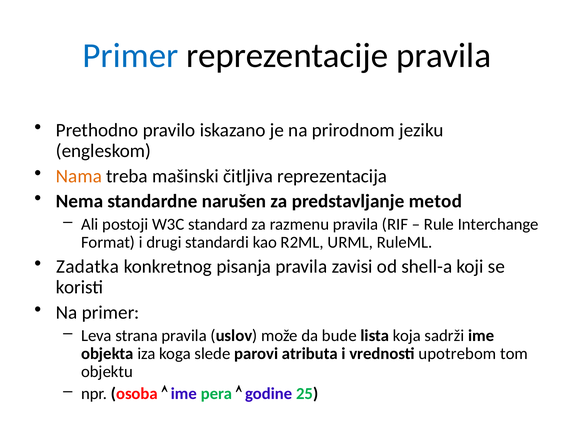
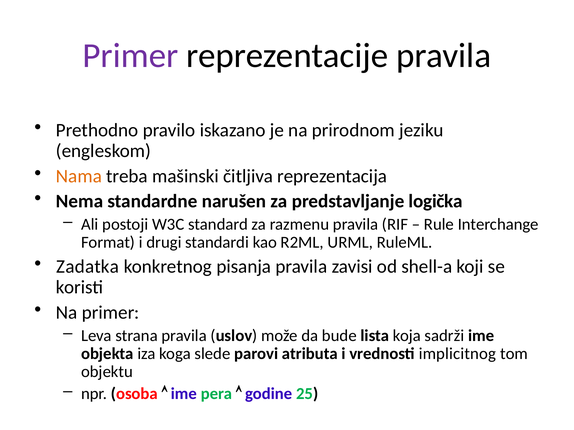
Primer at (130, 56) colour: blue -> purple
metod: metod -> logička
upotrebom: upotrebom -> implicitnog
